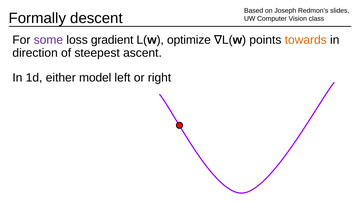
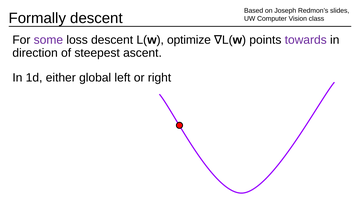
loss gradient: gradient -> descent
towards colour: orange -> purple
model: model -> global
